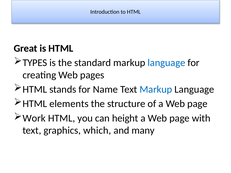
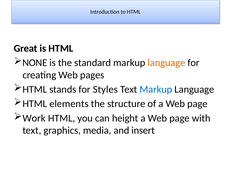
TYPES: TYPES -> NONE
language at (166, 63) colour: blue -> orange
Name: Name -> Styles
which: which -> media
many: many -> insert
